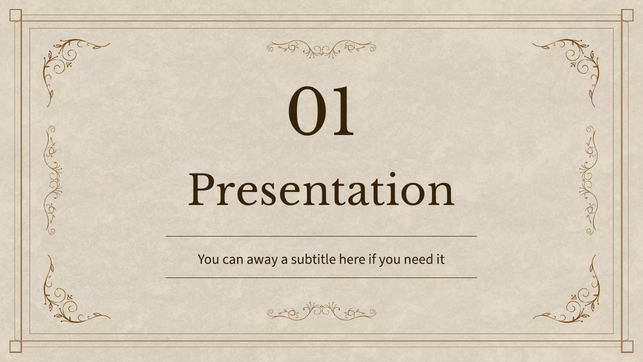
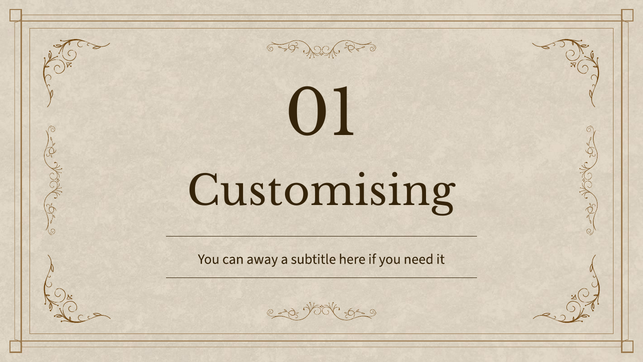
Presentation: Presentation -> Customising
